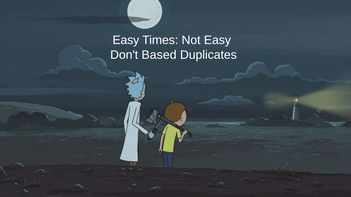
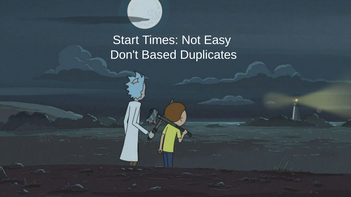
Easy at (126, 40): Easy -> Start
